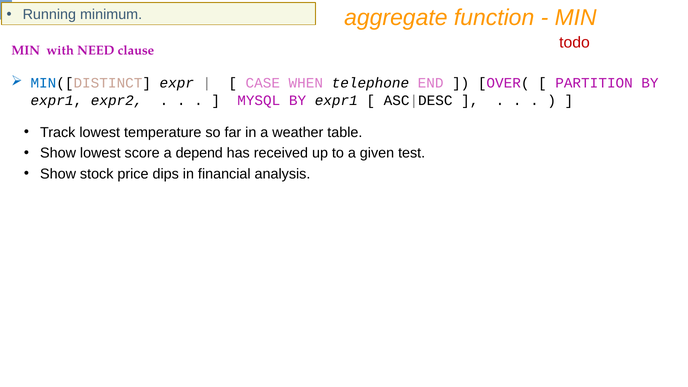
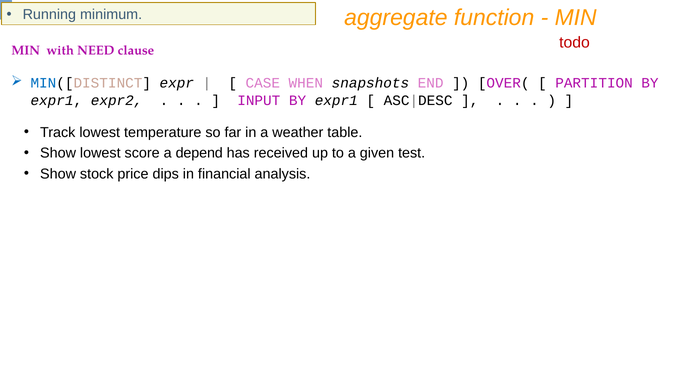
telephone: telephone -> snapshots
MYSQL: MYSQL -> INPUT
